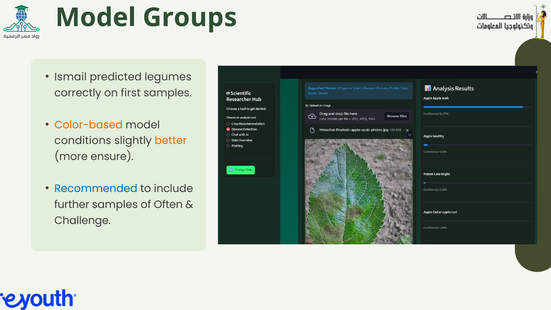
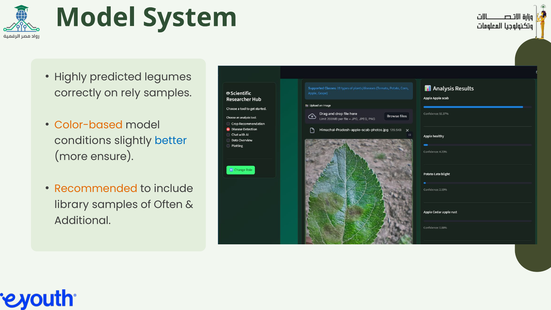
Groups: Groups -> System
Ismail: Ismail -> Highly
first: first -> rely
better colour: orange -> blue
Recommended colour: blue -> orange
further: further -> library
Challenge: Challenge -> Additional
